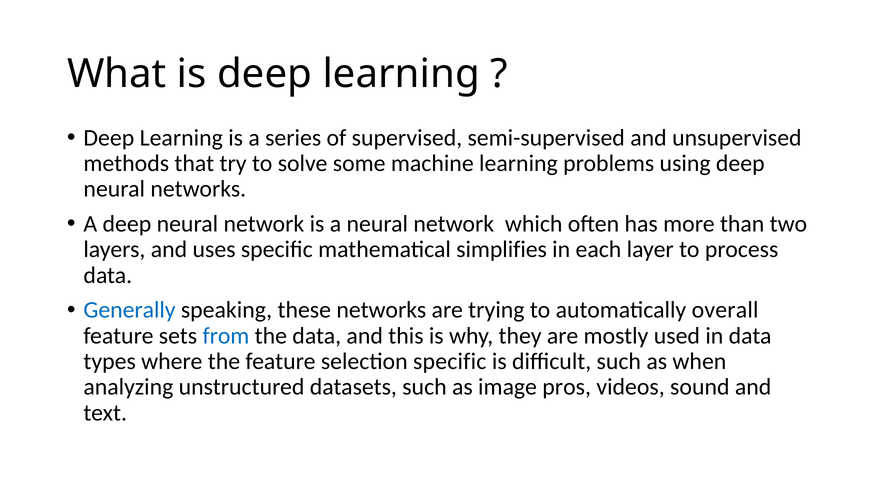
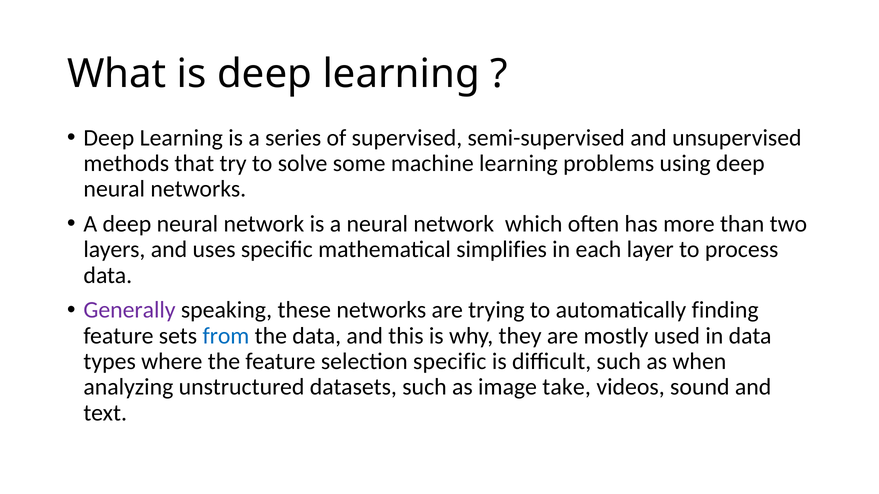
Generally colour: blue -> purple
overall: overall -> finding
pros: pros -> take
